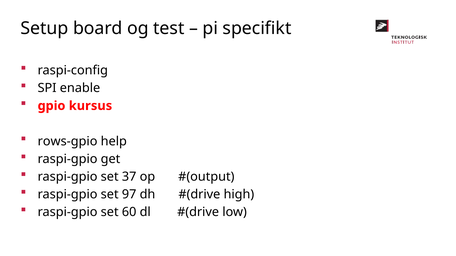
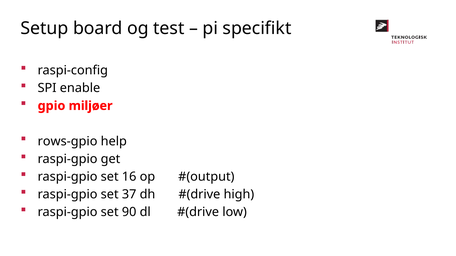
kursus: kursus -> miljøer
37: 37 -> 16
97: 97 -> 37
60: 60 -> 90
